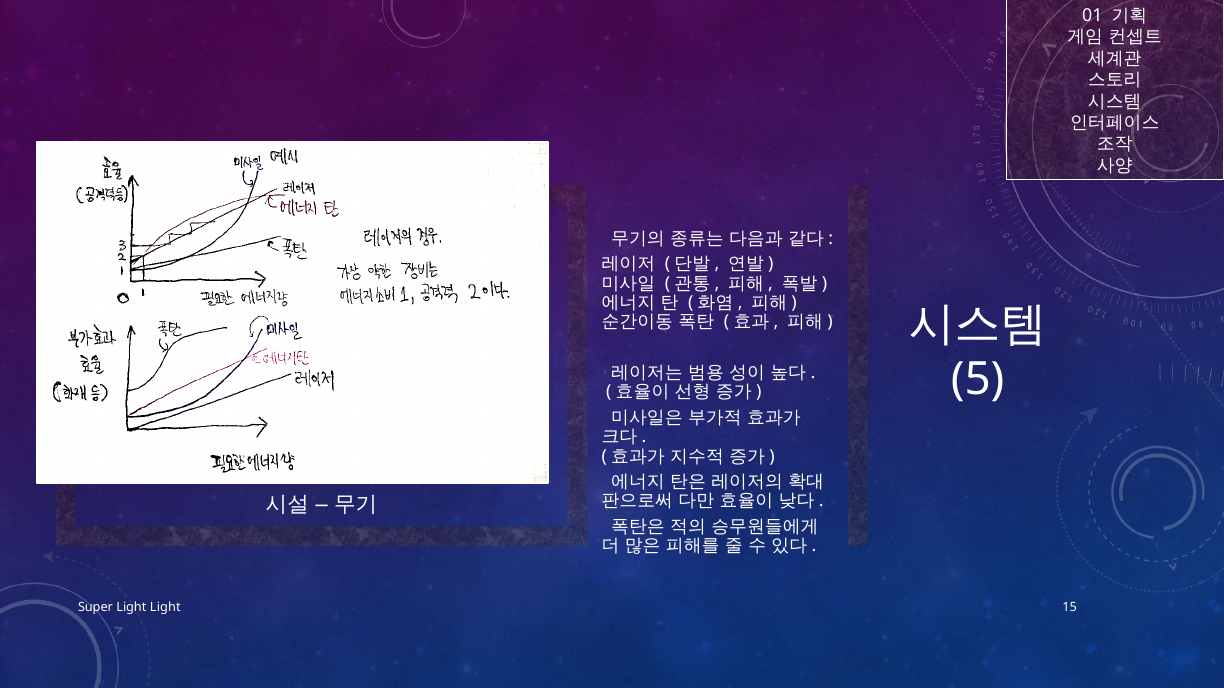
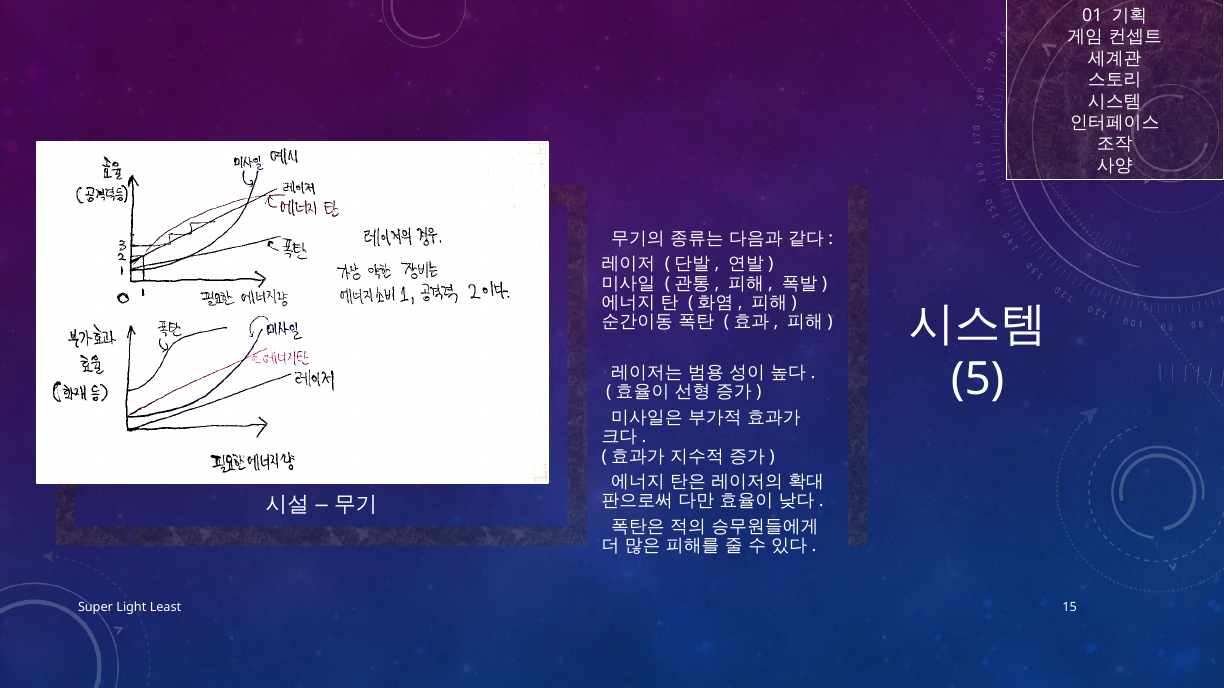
Light Light: Light -> Least
